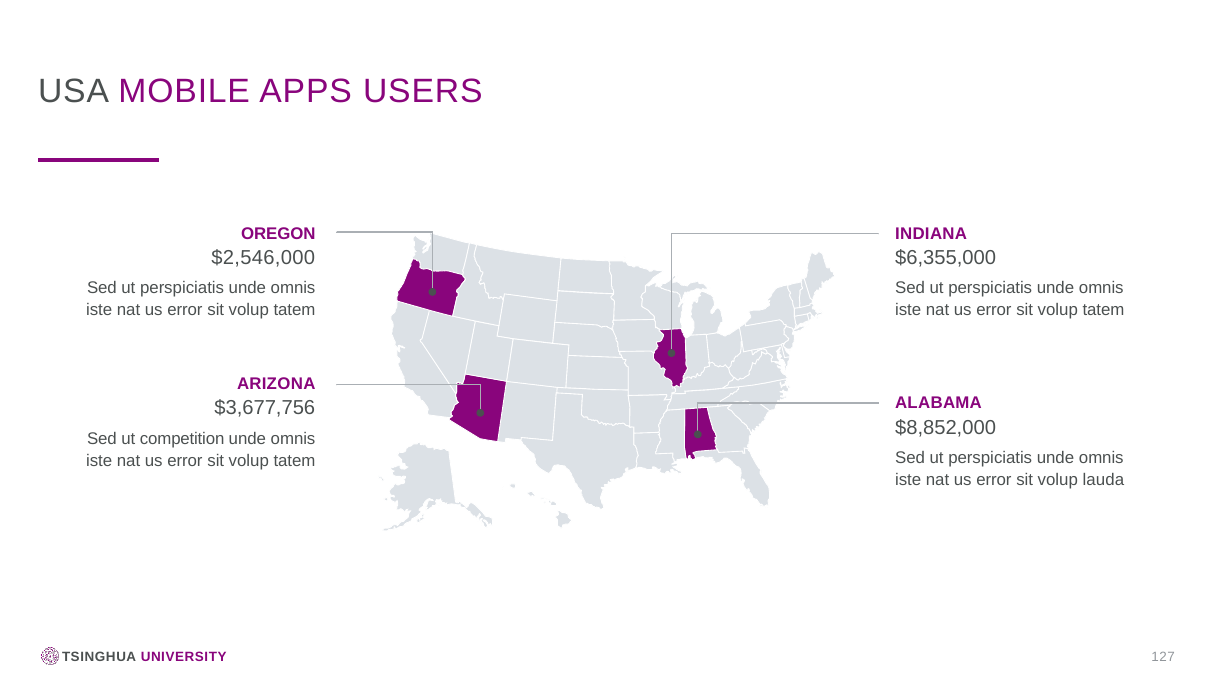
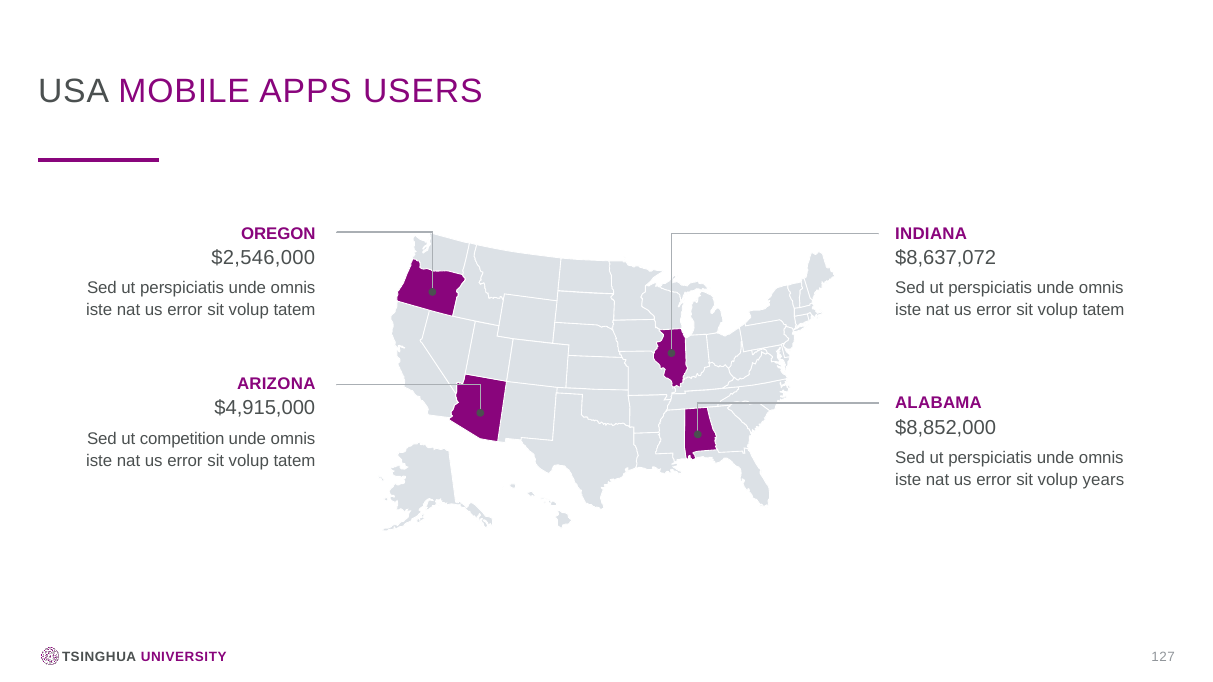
$6,355,000: $6,355,000 -> $8,637,072
$3,677,756: $3,677,756 -> $4,915,000
lauda: lauda -> years
